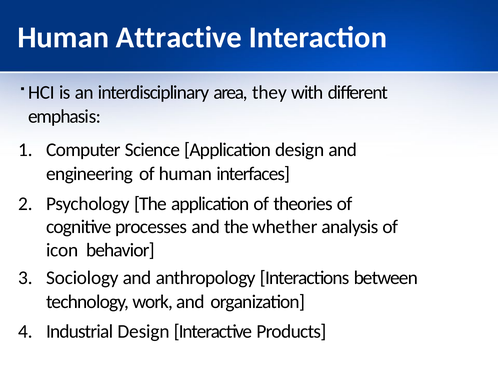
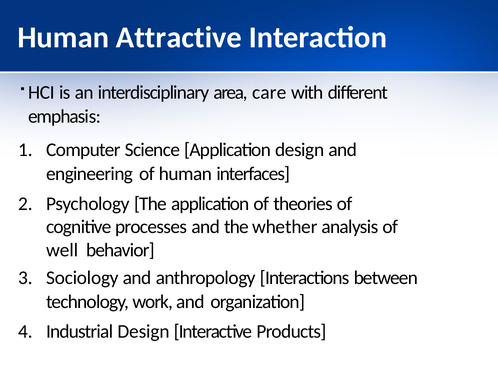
they: they -> care
icon: icon -> well
